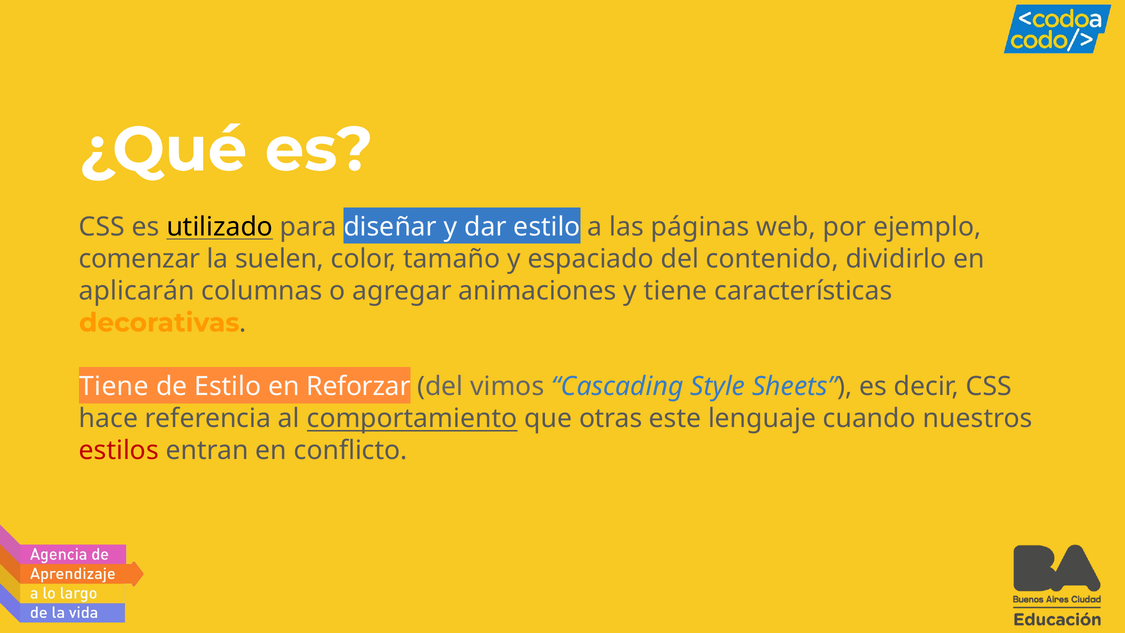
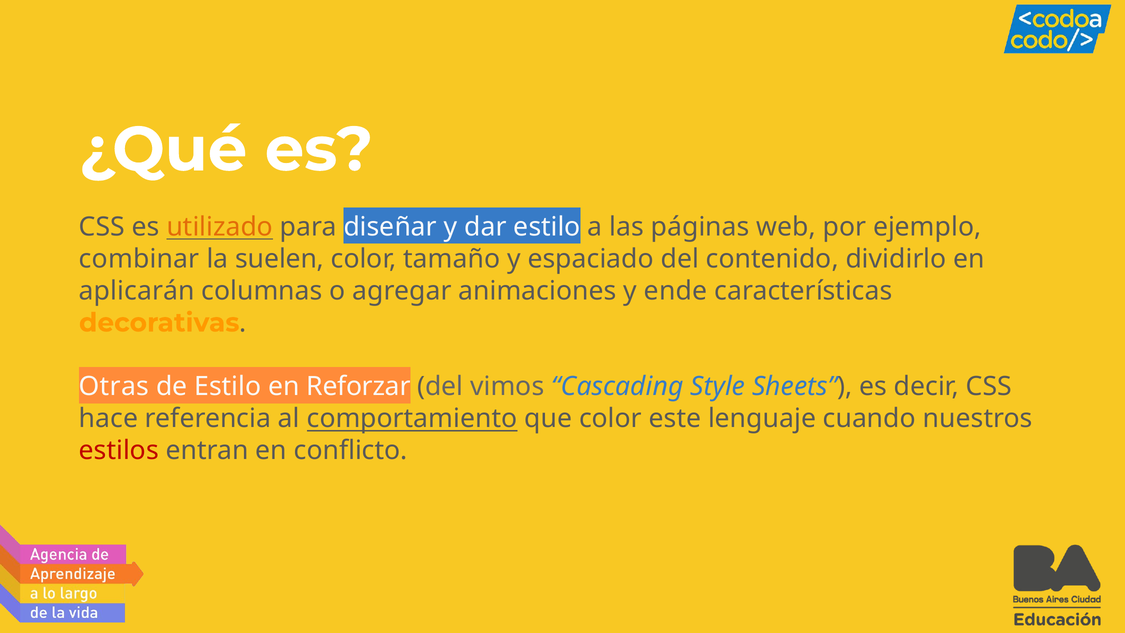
utilizado colour: black -> orange
comenzar: comenzar -> combinar
y tiene: tiene -> ende
Tiene at (114, 387): Tiene -> Otras
que otras: otras -> color
